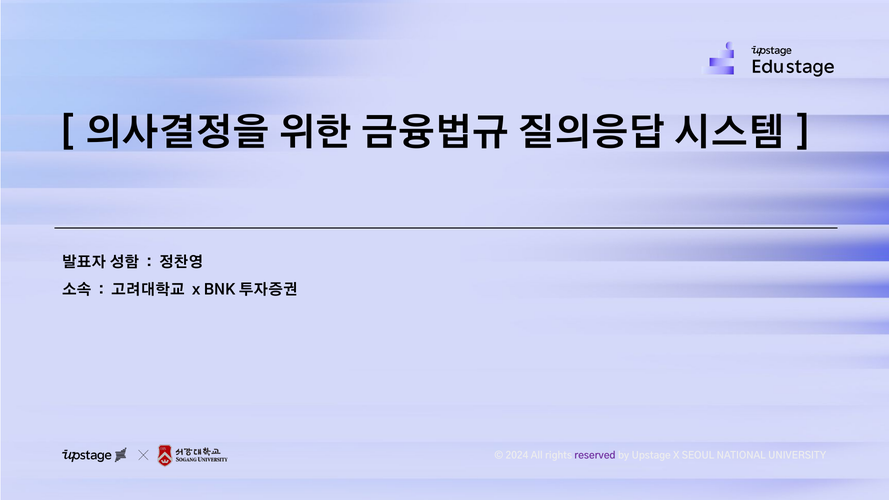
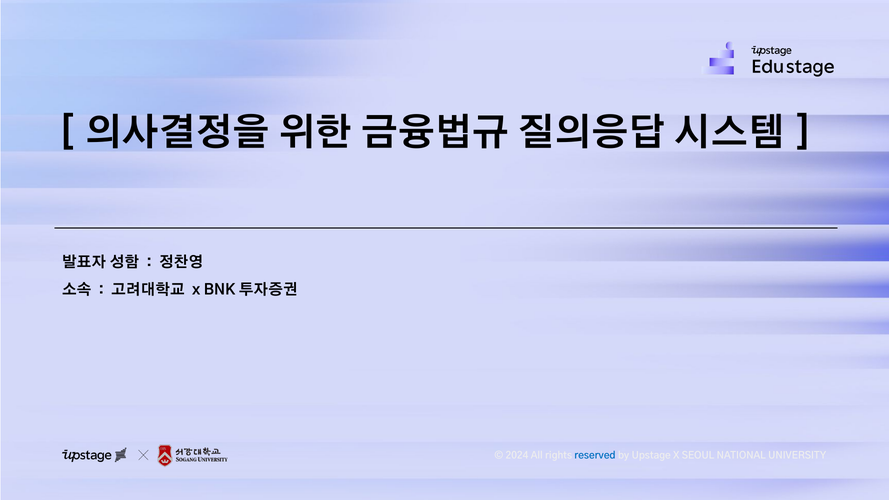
reserved colour: purple -> blue
